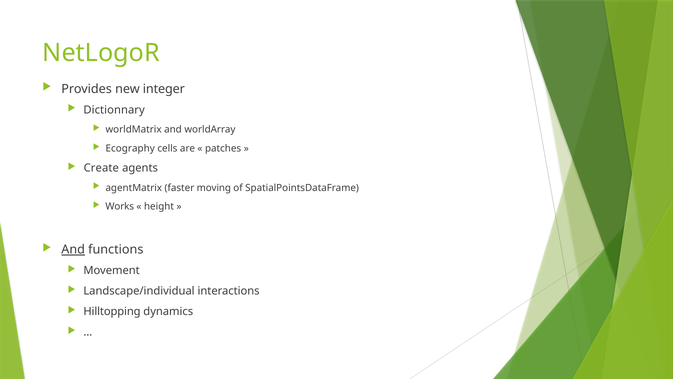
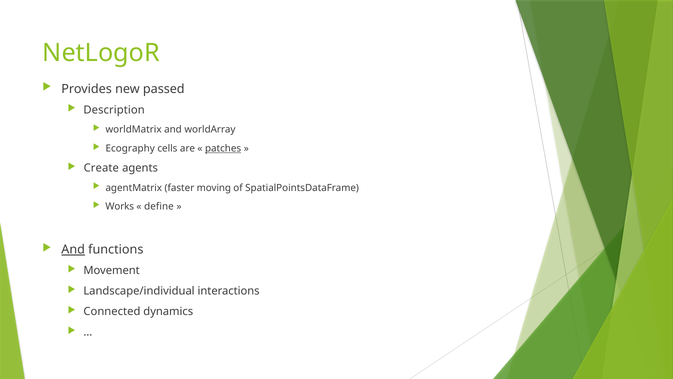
integer: integer -> passed
Dictionnary: Dictionnary -> Description
patches underline: none -> present
height: height -> define
Hilltopping: Hilltopping -> Connected
